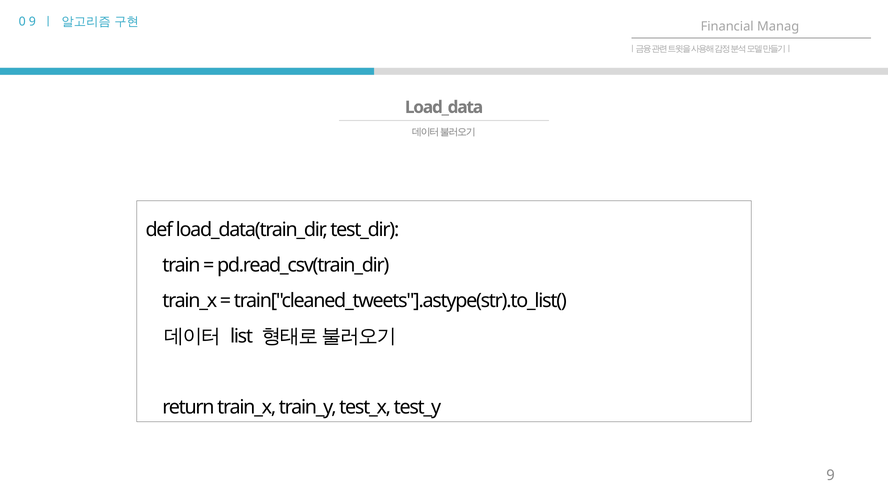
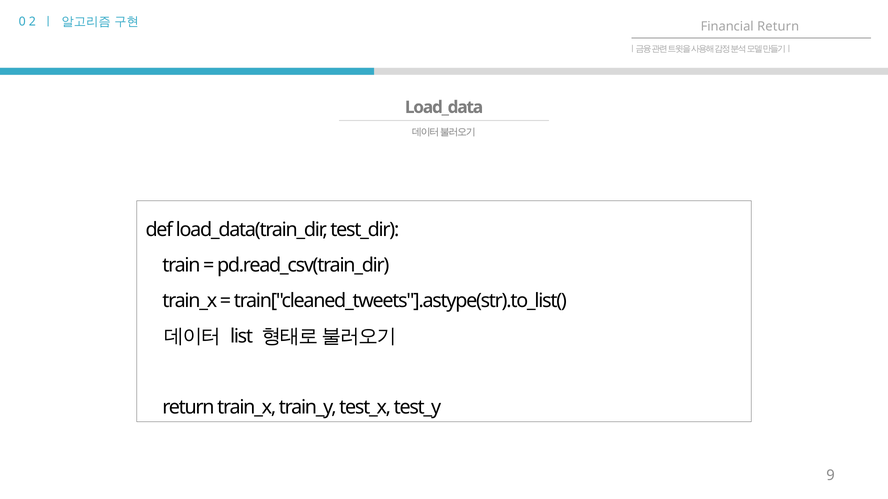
0 9: 9 -> 2
Financial Manag: Manag -> Return
